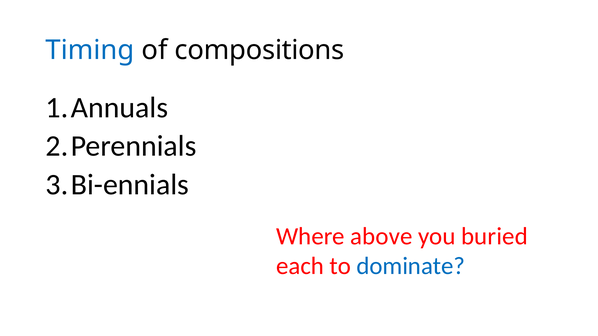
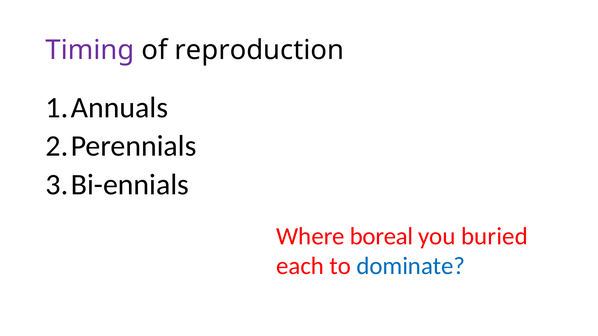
Timing colour: blue -> purple
compositions: compositions -> reproduction
above: above -> boreal
